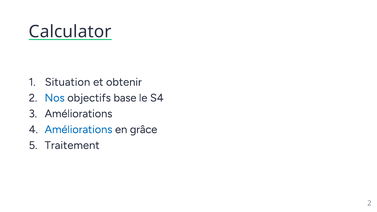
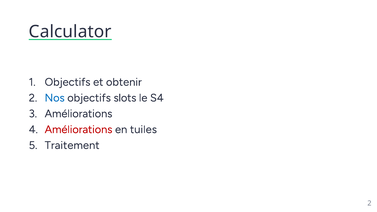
Situation at (67, 82): Situation -> Objectifs
base: base -> slots
Améliorations at (79, 130) colour: blue -> red
grâce: grâce -> tuiles
